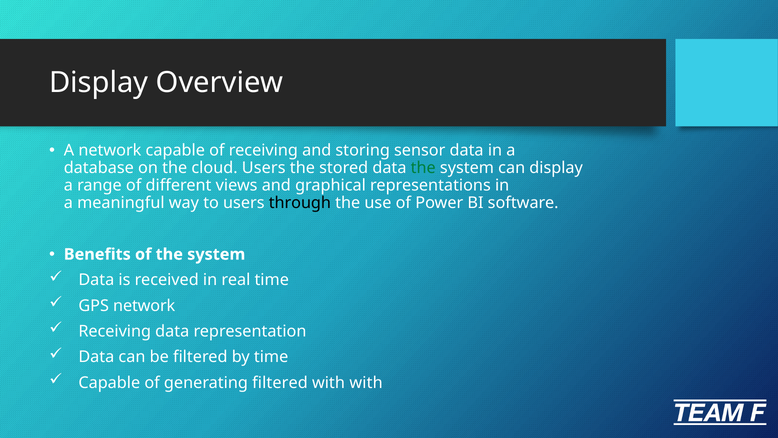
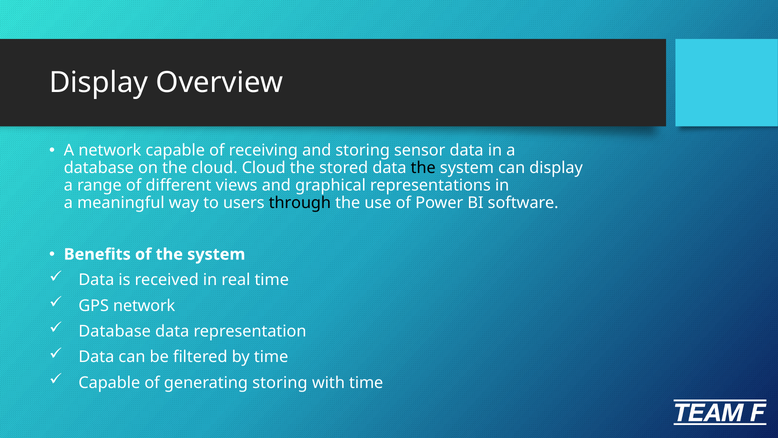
cloud Users: Users -> Cloud
the at (423, 168) colour: green -> black
Receiving at (115, 331): Receiving -> Database
generating filtered: filtered -> storing
with with: with -> time
